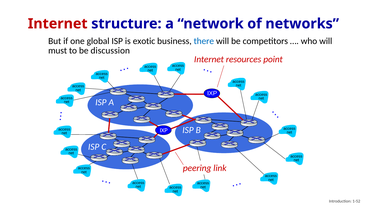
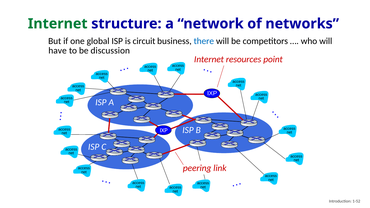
Internet at (58, 24) colour: red -> green
exotic: exotic -> circuit
must: must -> have
